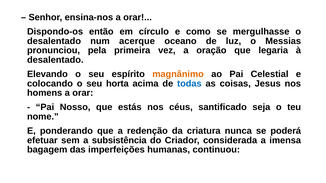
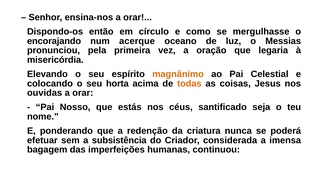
desalentado at (54, 41): desalentado -> encorajando
desalentado at (55, 60): desalentado -> misericórdia
todas colour: blue -> orange
homens: homens -> ouvidas
